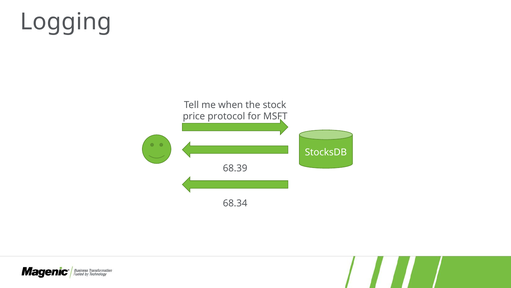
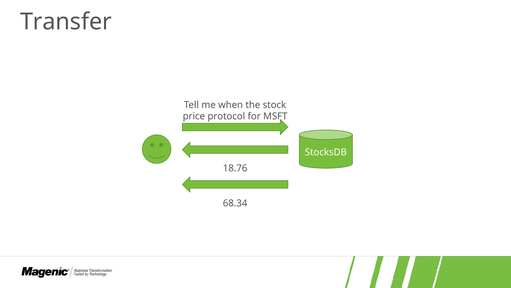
Logging: Logging -> Transfer
68.39: 68.39 -> 18.76
